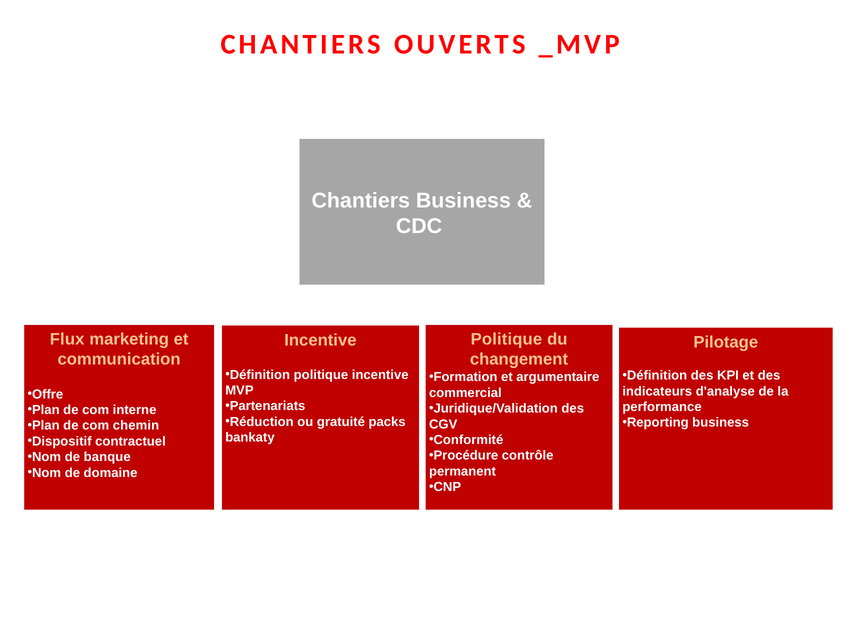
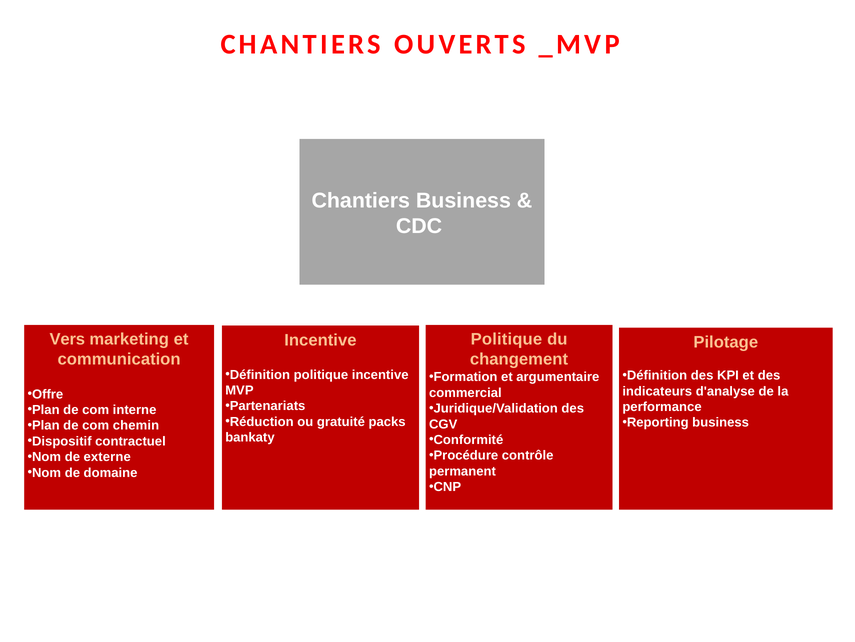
Flux: Flux -> Vers
banque: banque -> externe
